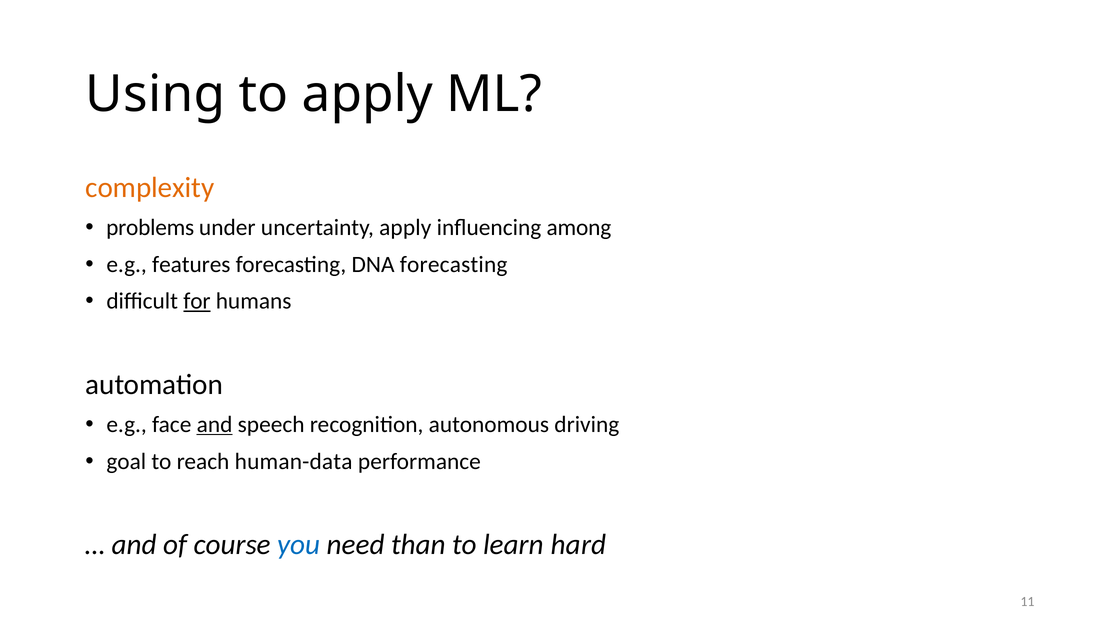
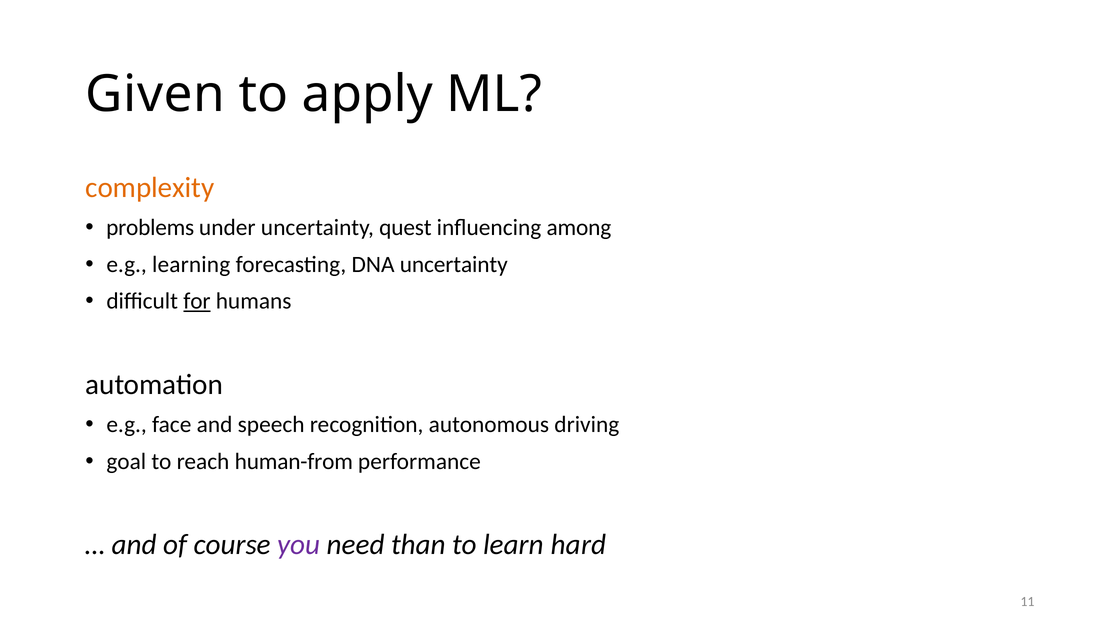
Using: Using -> Given
uncertainty apply: apply -> quest
features: features -> learning
DNA forecasting: forecasting -> uncertainty
and at (215, 424) underline: present -> none
human-data: human-data -> human-from
you colour: blue -> purple
